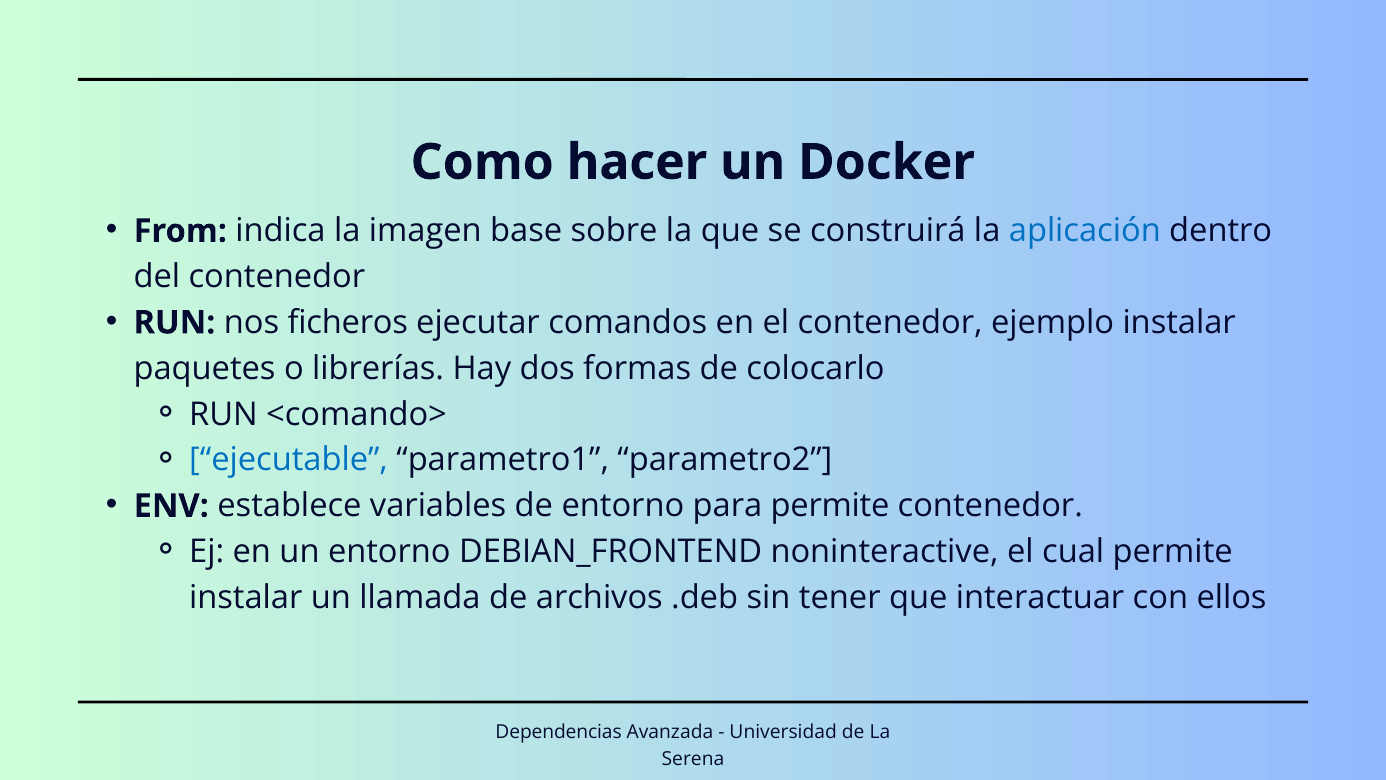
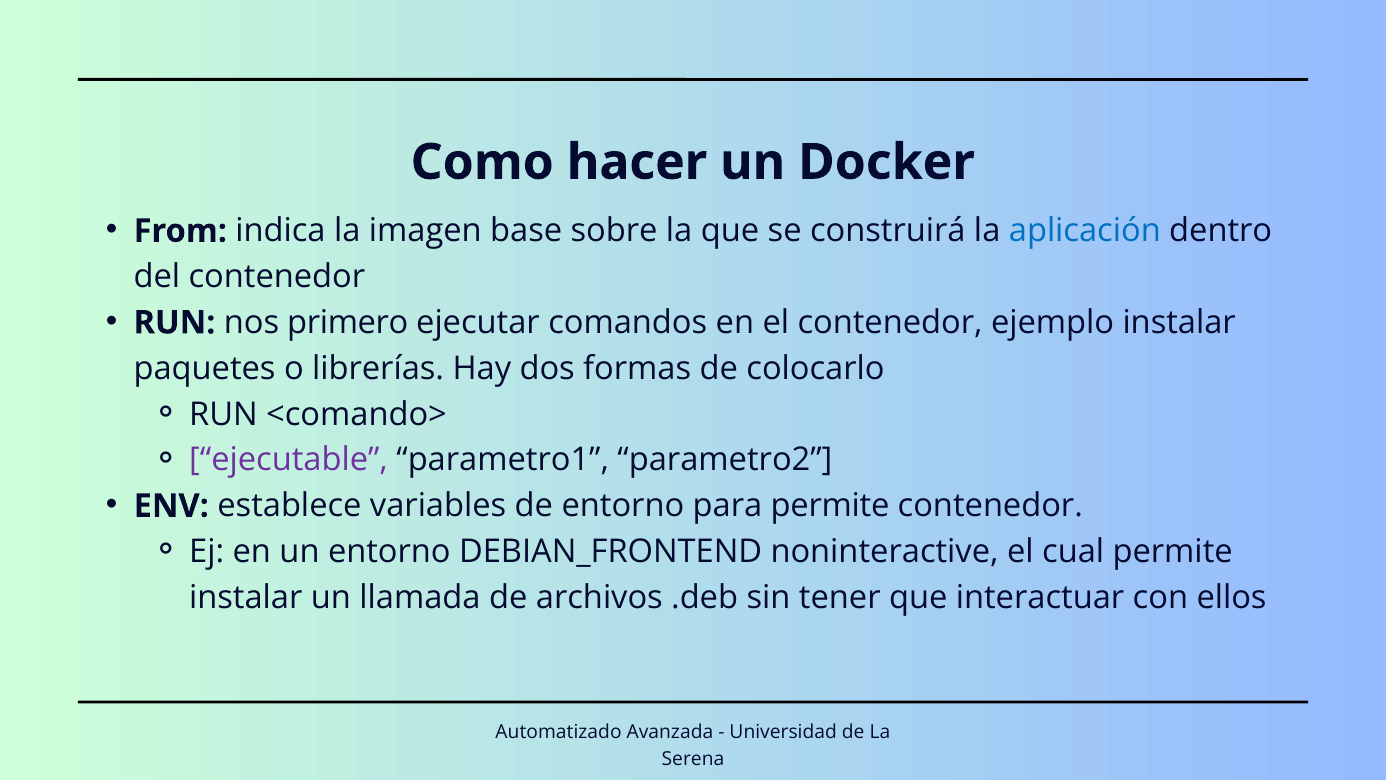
ficheros: ficheros -> primero
ejecutable colour: blue -> purple
Dependencias: Dependencias -> Automatizado
